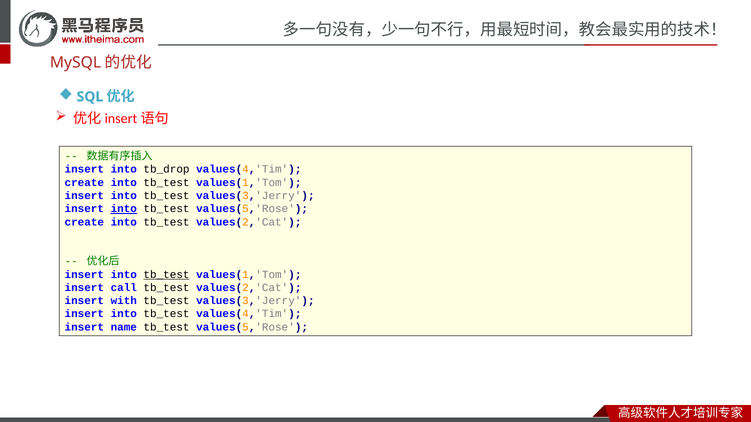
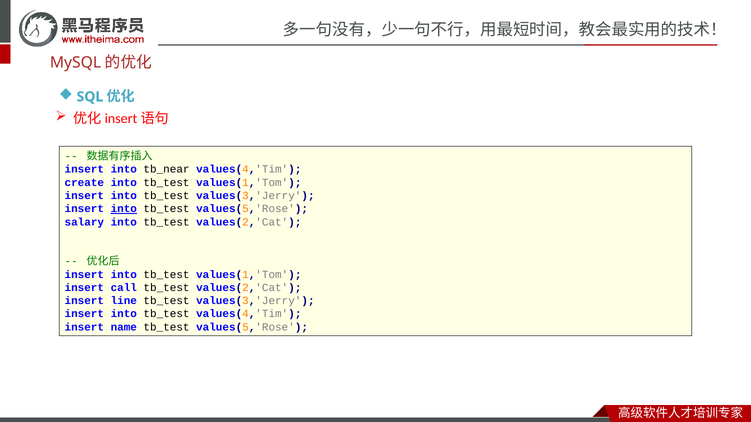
tb_drop: tb_drop -> tb_near
create at (84, 222): create -> salary
tb_test at (167, 275) underline: present -> none
with: with -> line
